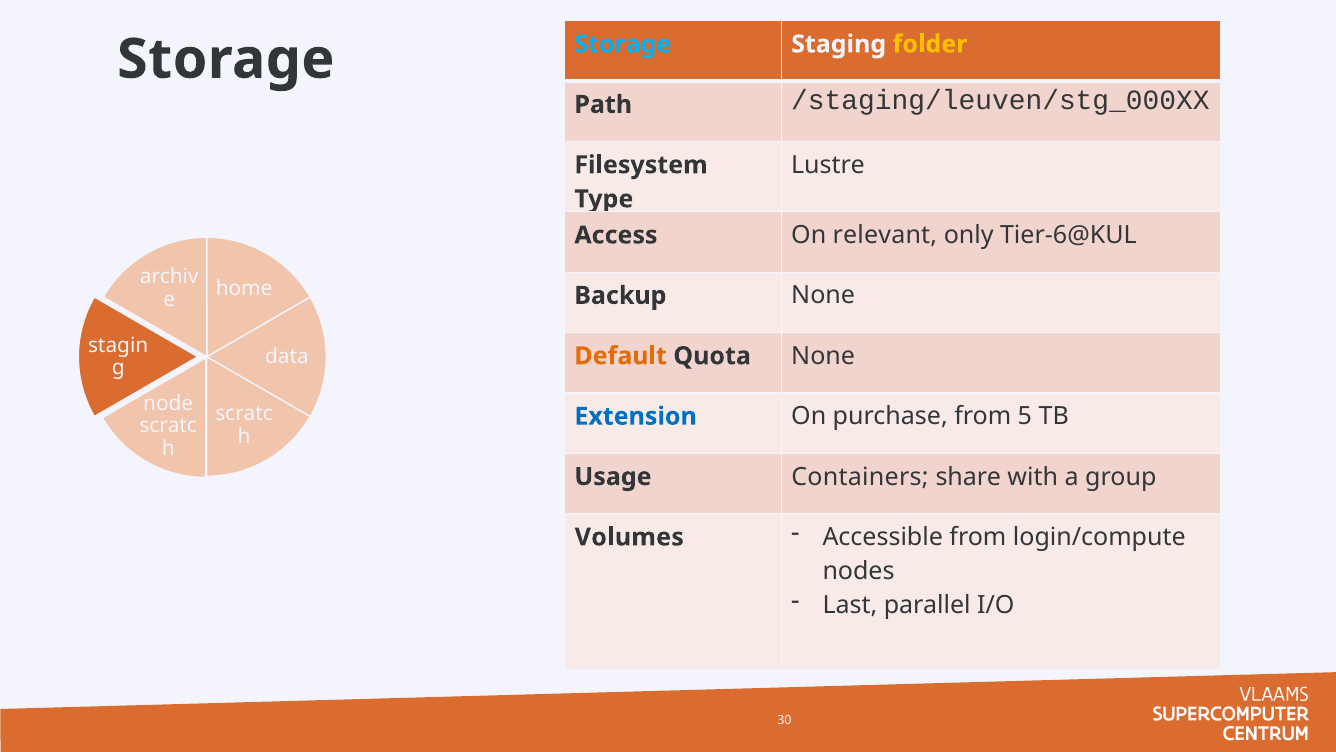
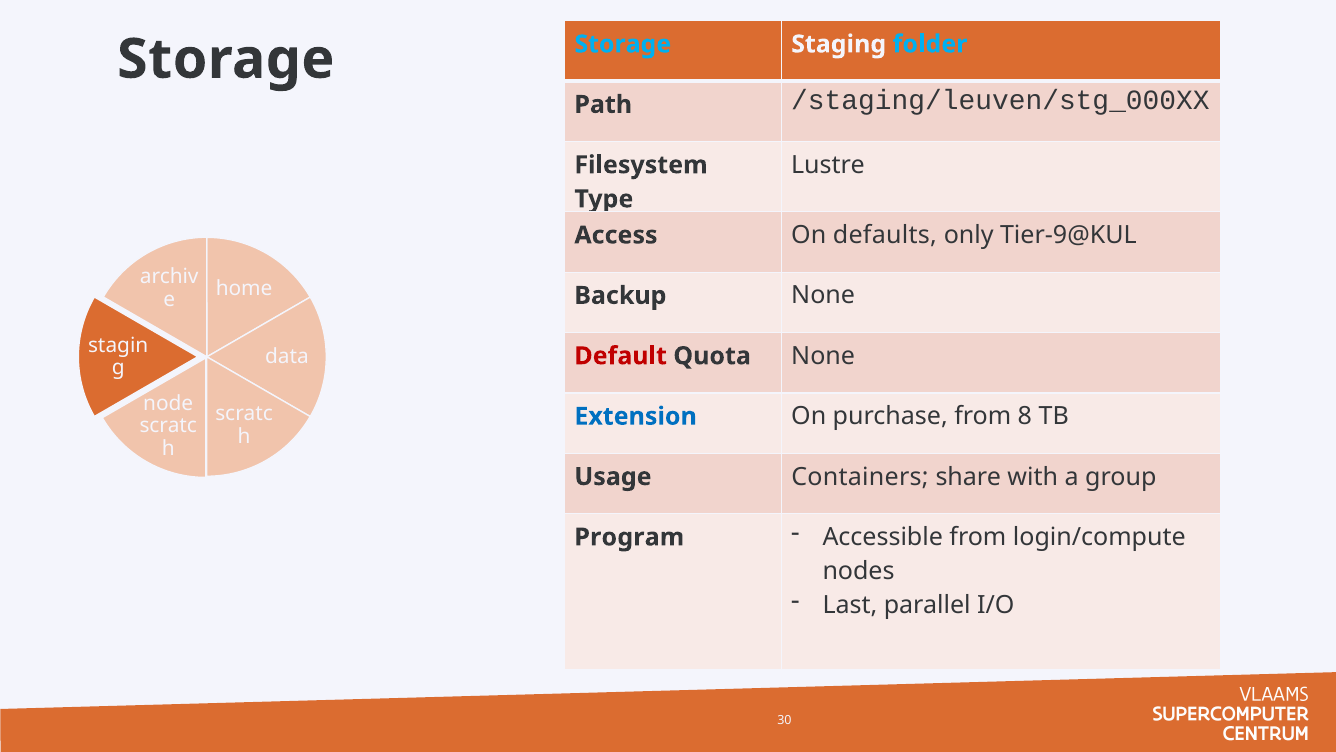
folder colour: yellow -> light blue
relevant: relevant -> defaults
Tier-6@KUL: Tier-6@KUL -> Tier-9@KUL
Default colour: orange -> red
5: 5 -> 8
Volumes: Volumes -> Program
